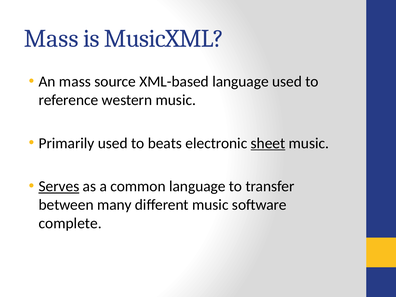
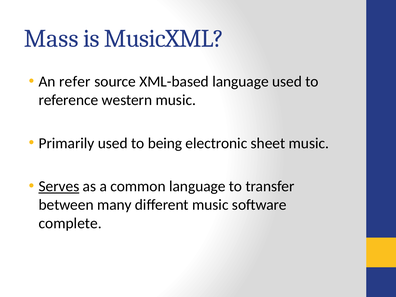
An mass: mass -> refer
beats: beats -> being
sheet underline: present -> none
